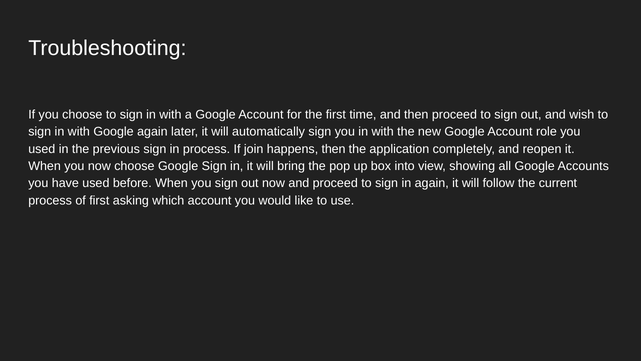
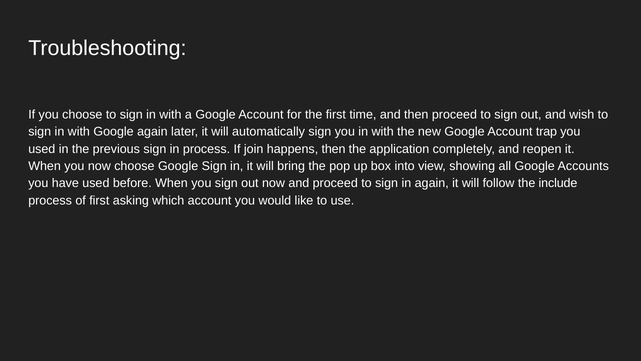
role: role -> trap
current: current -> include
